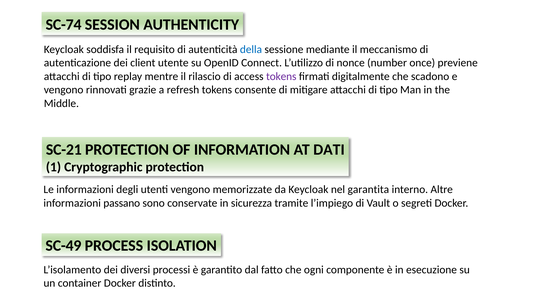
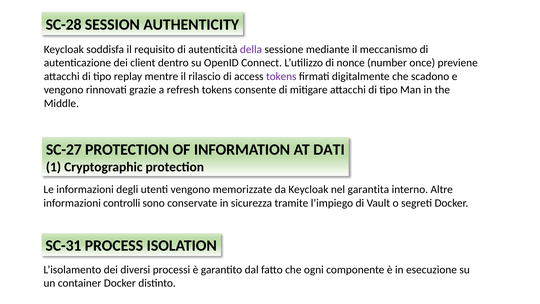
SC-74: SC-74 -> SC-28
della colour: blue -> purple
utente: utente -> dentro
SC-21: SC-21 -> SC-27
passano: passano -> controlli
SC-49: SC-49 -> SC-31
